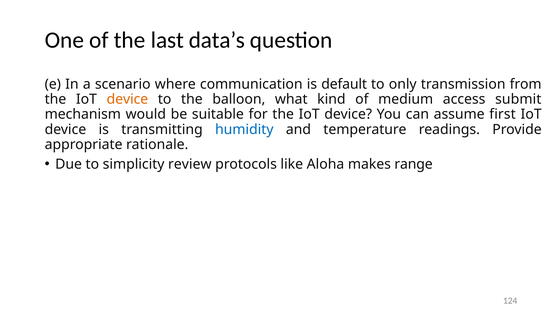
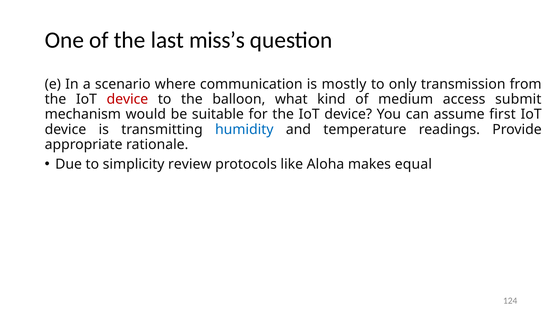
data’s: data’s -> miss’s
default: default -> mostly
device at (127, 99) colour: orange -> red
range: range -> equal
